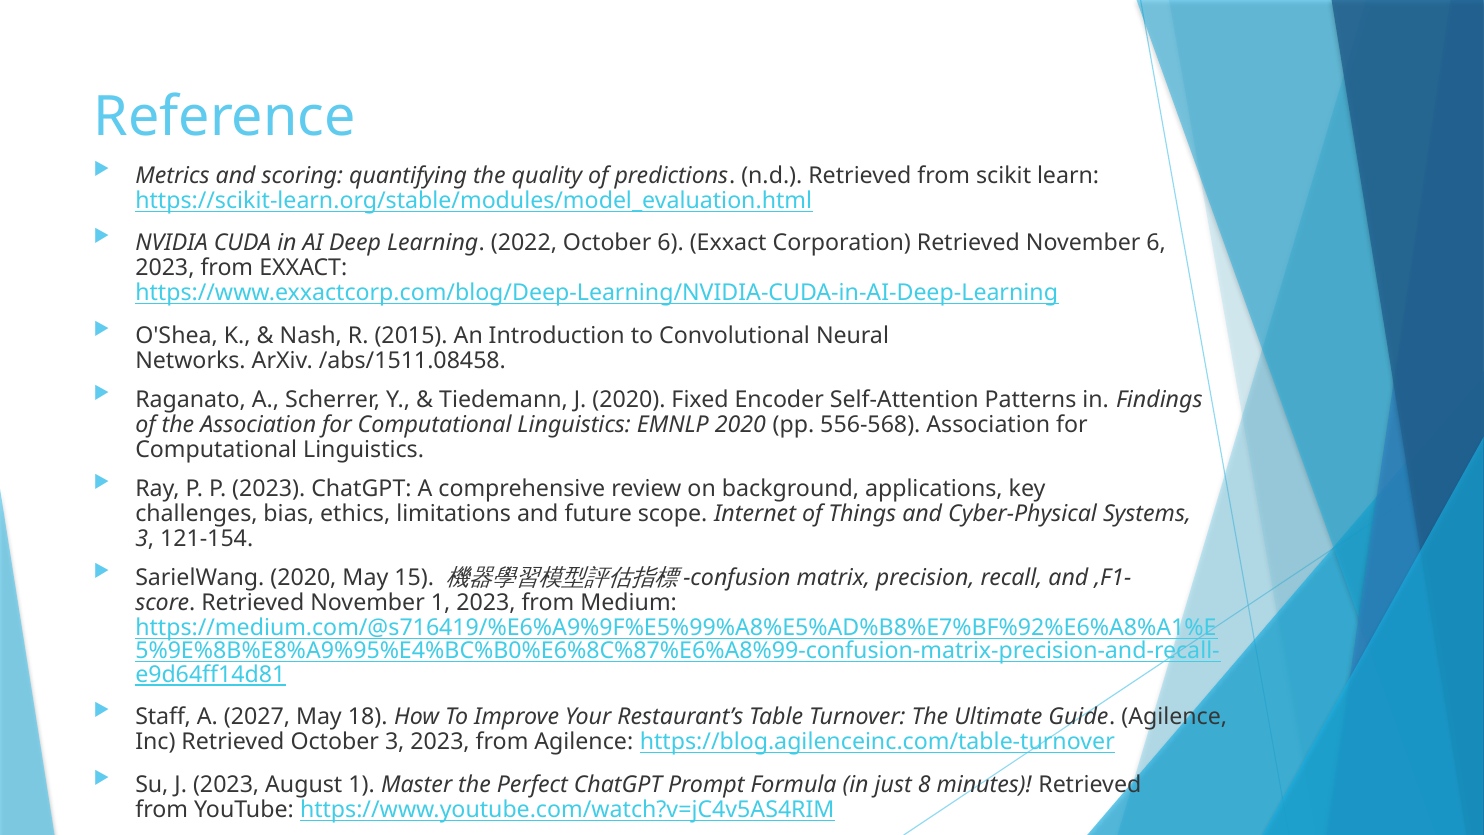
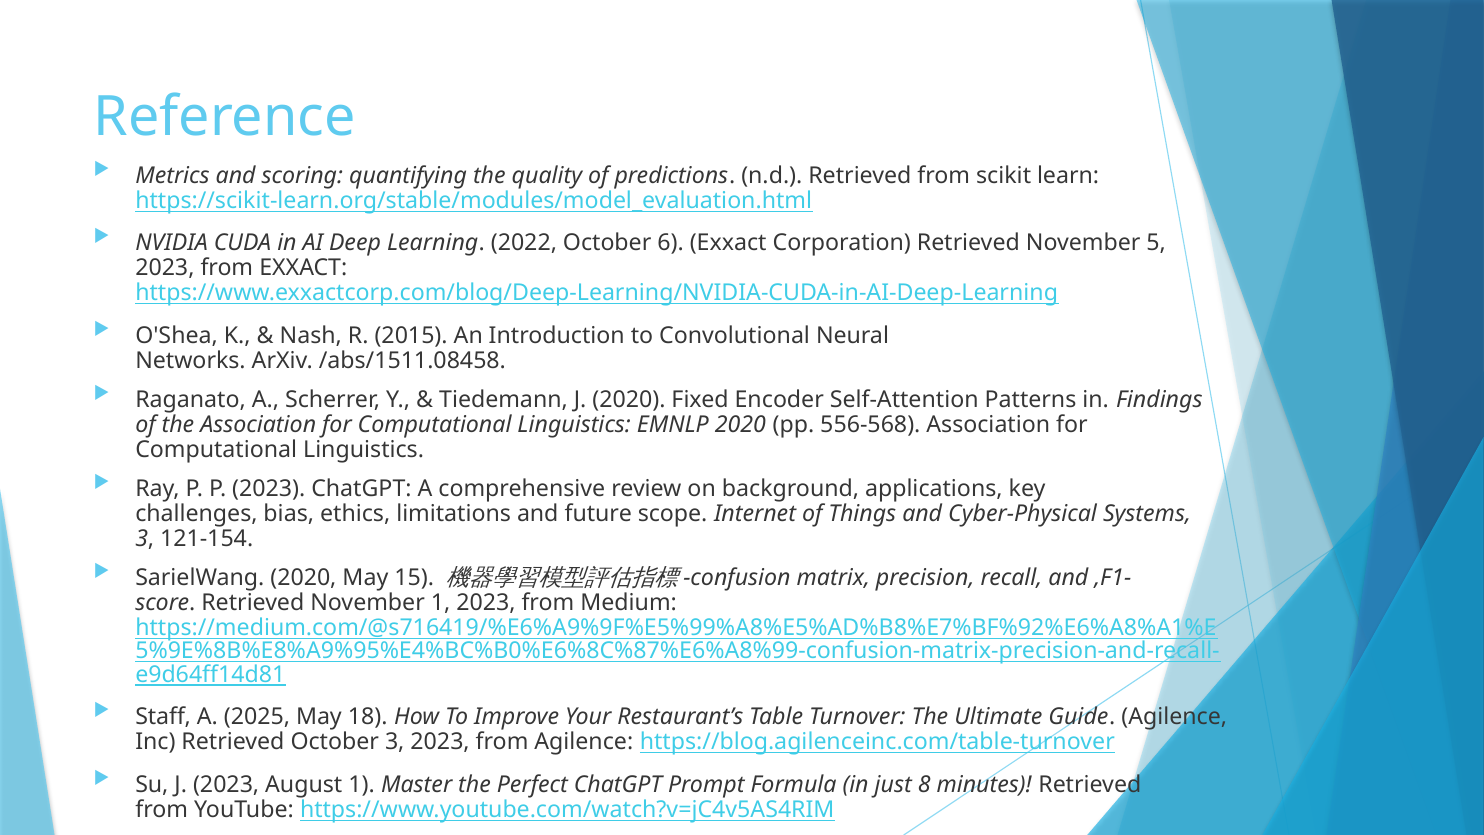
November 6: 6 -> 5
2027: 2027 -> 2025
